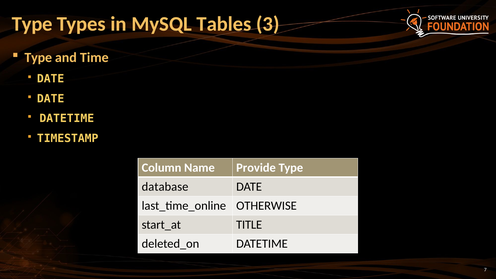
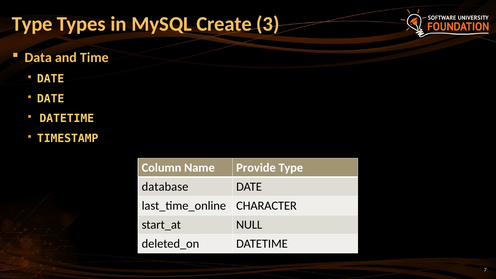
Tables: Tables -> Create
Type at (38, 58): Type -> Data
OTHERWISE: OTHERWISE -> CHARACTER
TITLE: TITLE -> NULL
